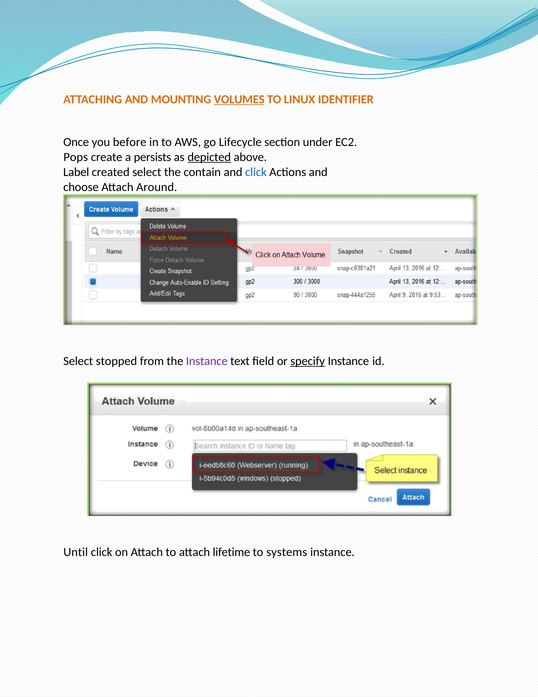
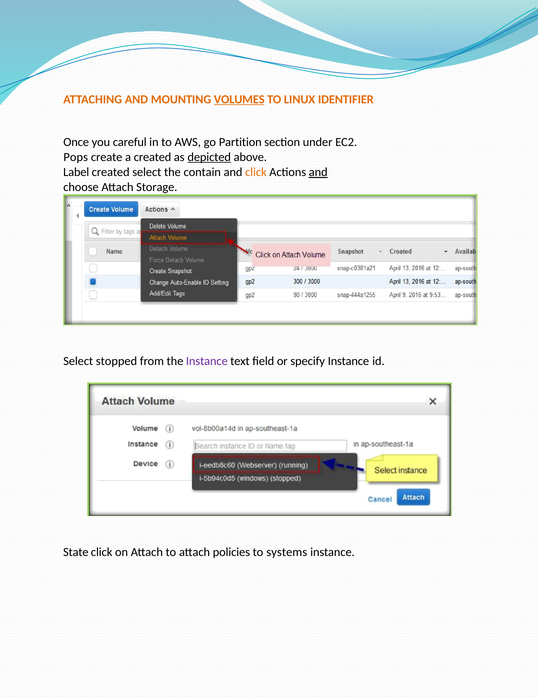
before: before -> careful
Lifecycle: Lifecycle -> Partition
a persists: persists -> created
click at (256, 172) colour: blue -> orange
and at (318, 172) underline: none -> present
Around: Around -> Storage
specify underline: present -> none
Until: Until -> State
lifetime: lifetime -> policies
